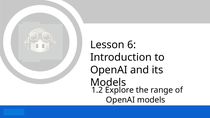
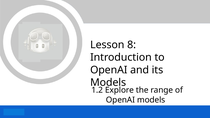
6: 6 -> 8
